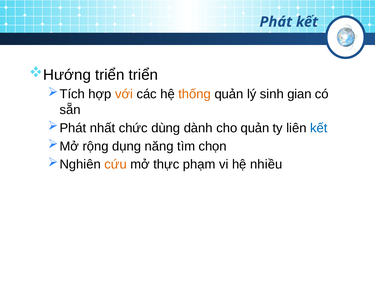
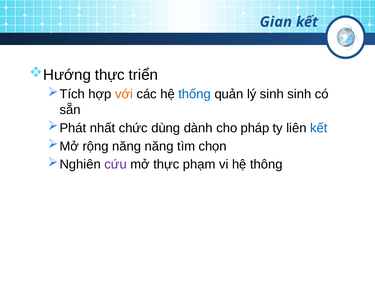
Phát: Phát -> Gian
triển at (110, 75): triển -> thực
thống colour: orange -> blue
sinh gian: gian -> sinh
cho quản: quản -> pháp
rộng dụng: dụng -> năng
cứu colour: orange -> purple
nhiều: nhiều -> thông
